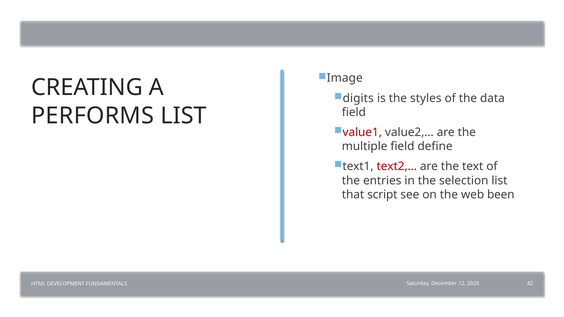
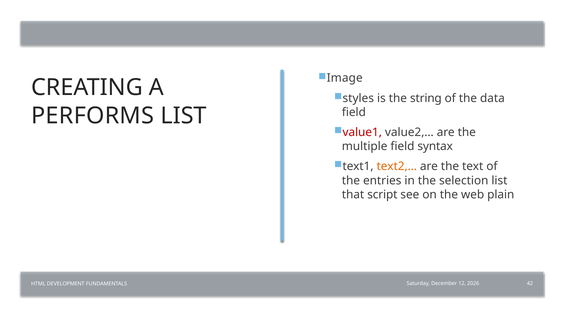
digits: digits -> styles
styles: styles -> string
define: define -> syntax
text2,… colour: red -> orange
been: been -> plain
